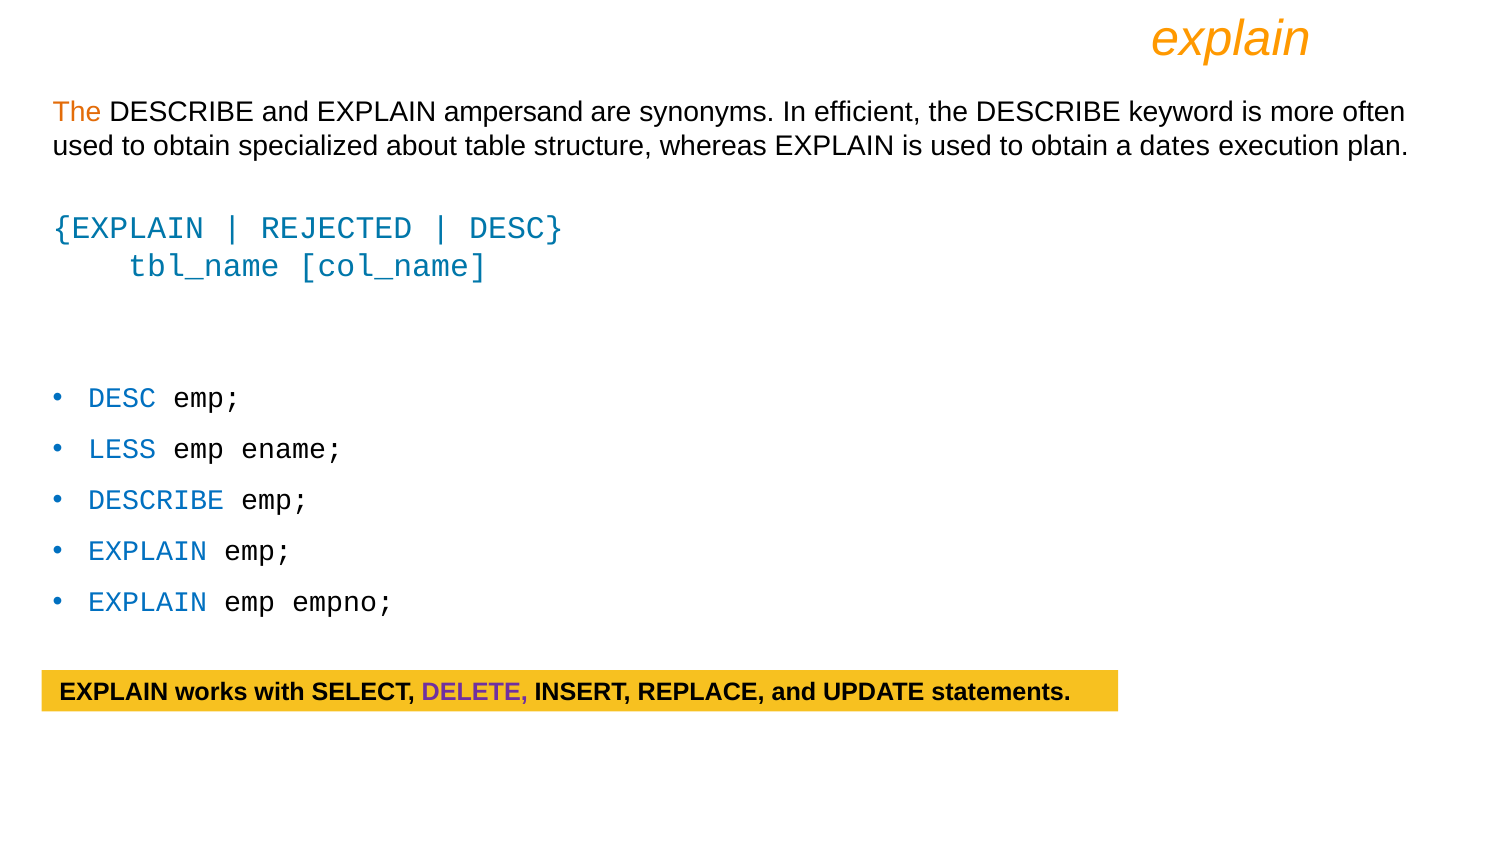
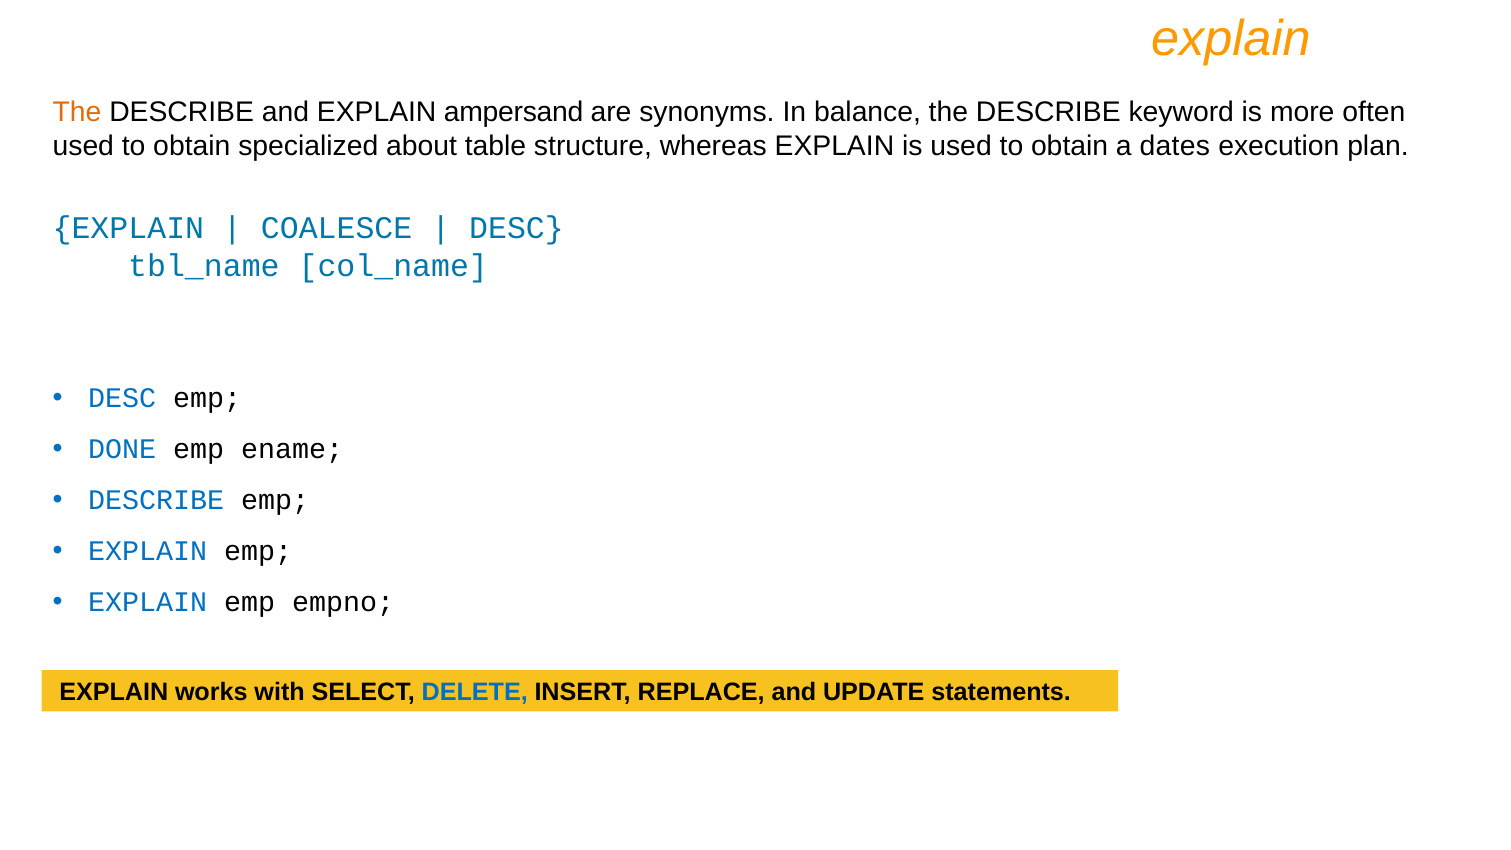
efficient: efficient -> balance
REJECTED: REJECTED -> COALESCE
LESS: LESS -> DONE
DELETE colour: purple -> blue
